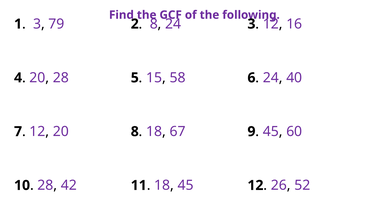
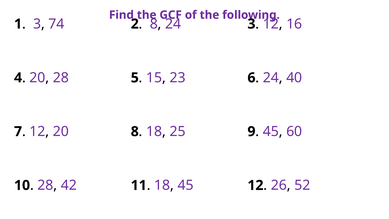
79: 79 -> 74
58: 58 -> 23
67: 67 -> 25
